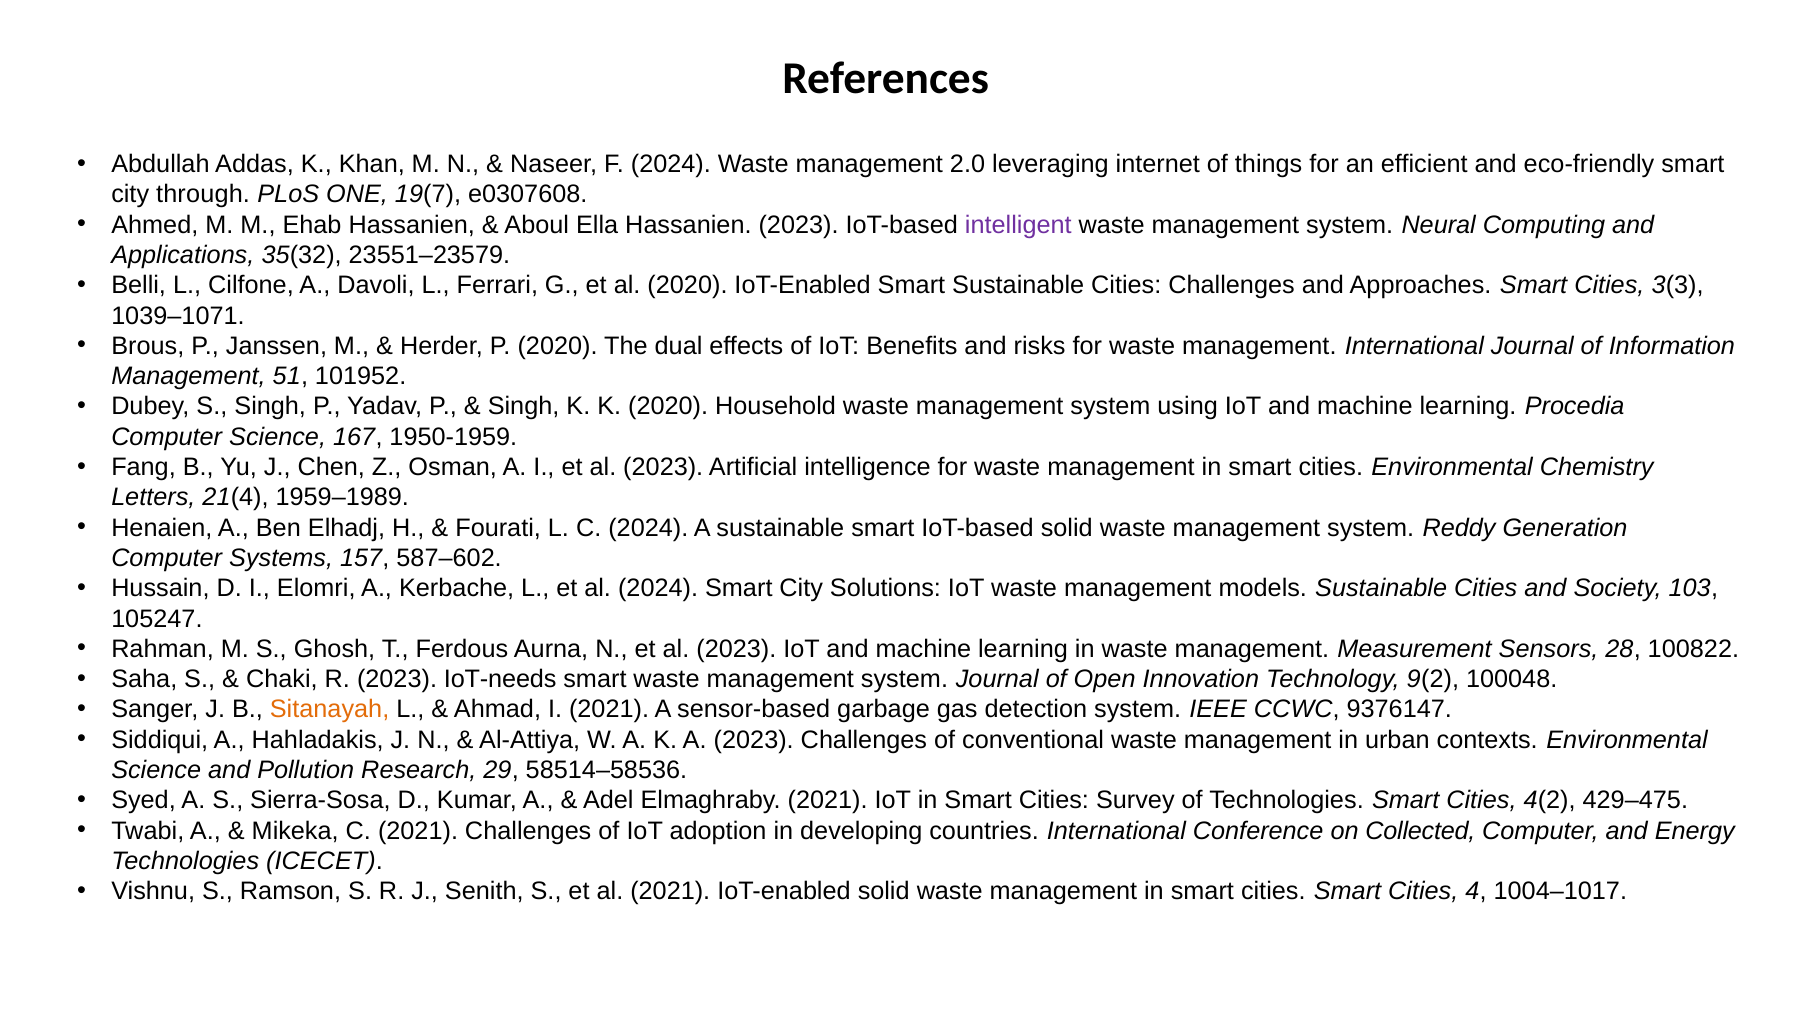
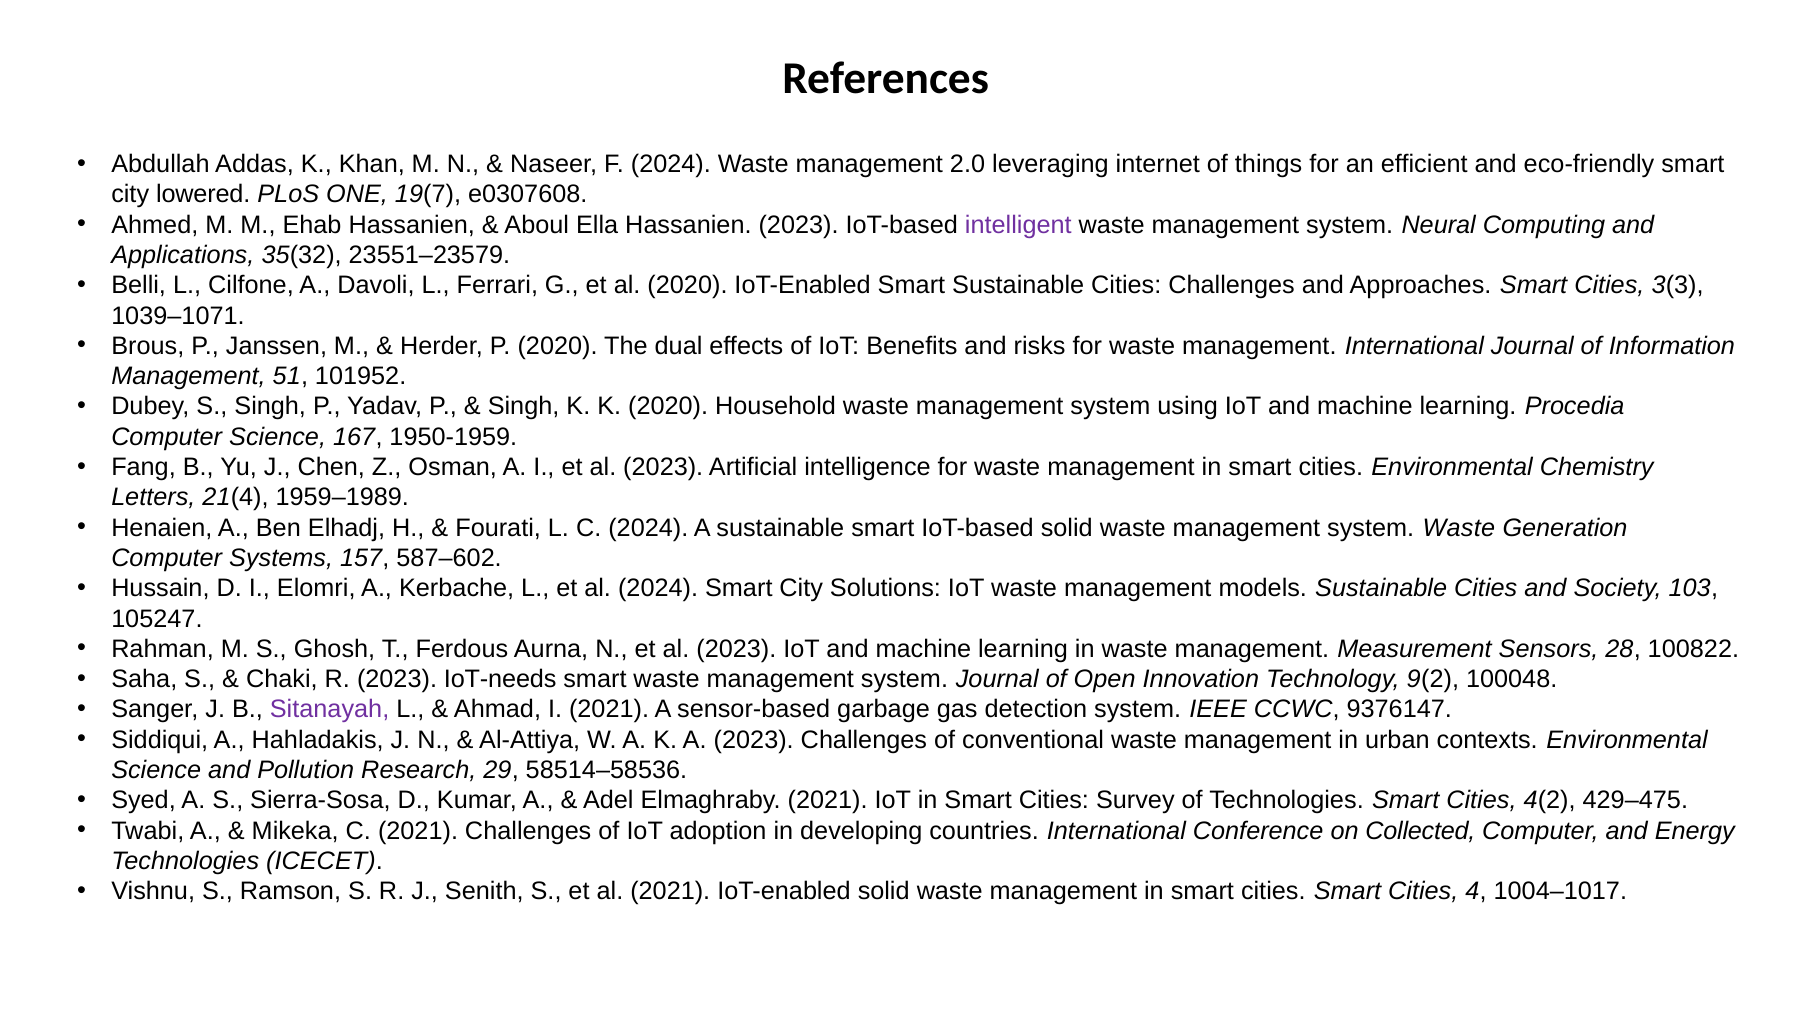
through: through -> lowered
system Reddy: Reddy -> Waste
Sitanayah colour: orange -> purple
